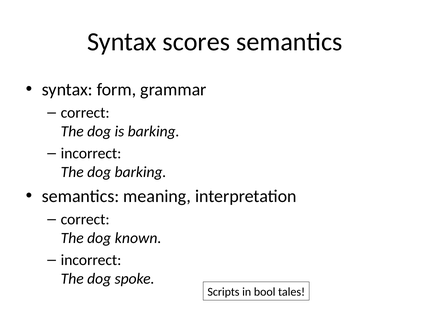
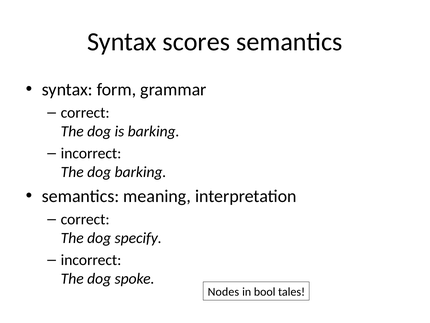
known: known -> specify
Scripts: Scripts -> Nodes
